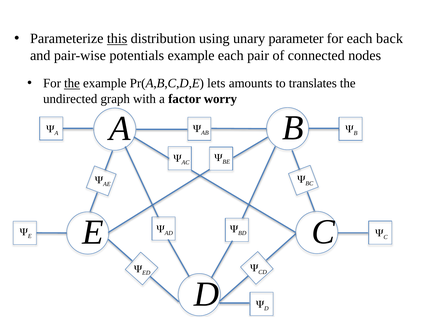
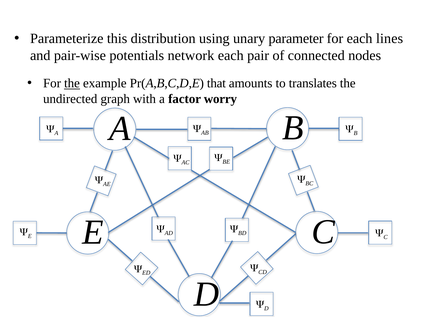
this underline: present -> none
back: back -> lines
potentials example: example -> network
lets: lets -> that
